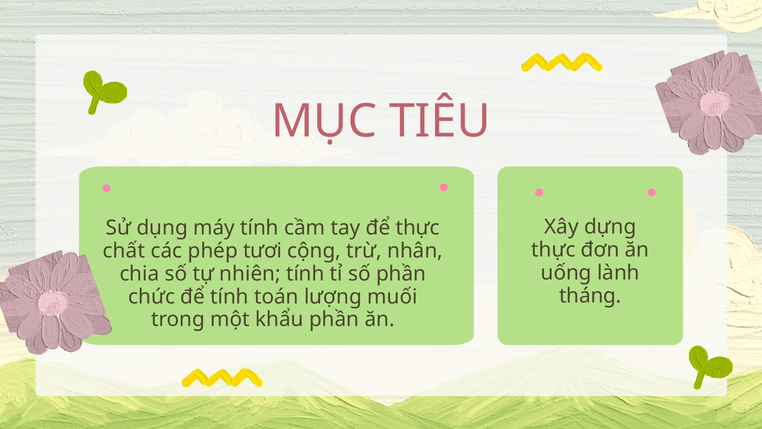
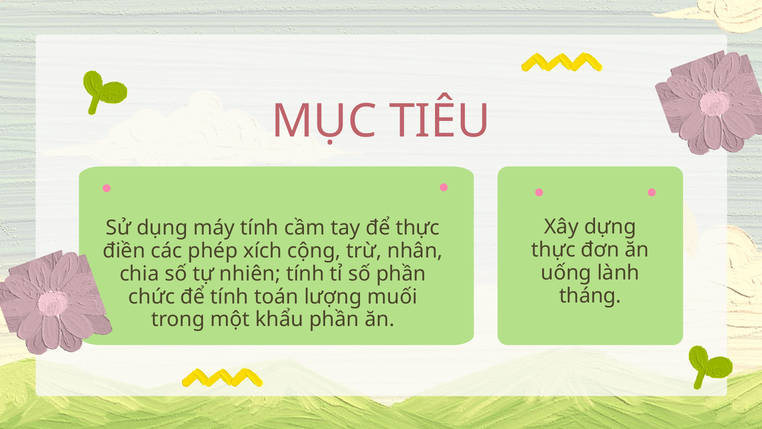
chất: chất -> điền
tươi: tươi -> xích
